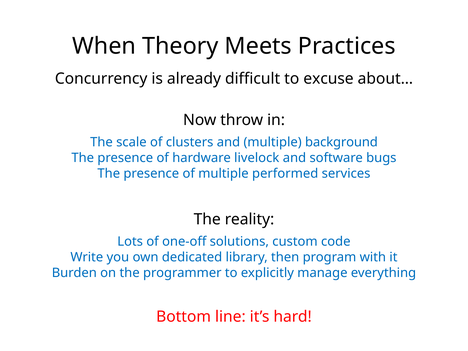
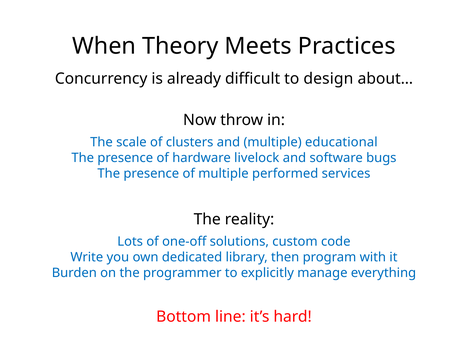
excuse: excuse -> design
background: background -> educational
